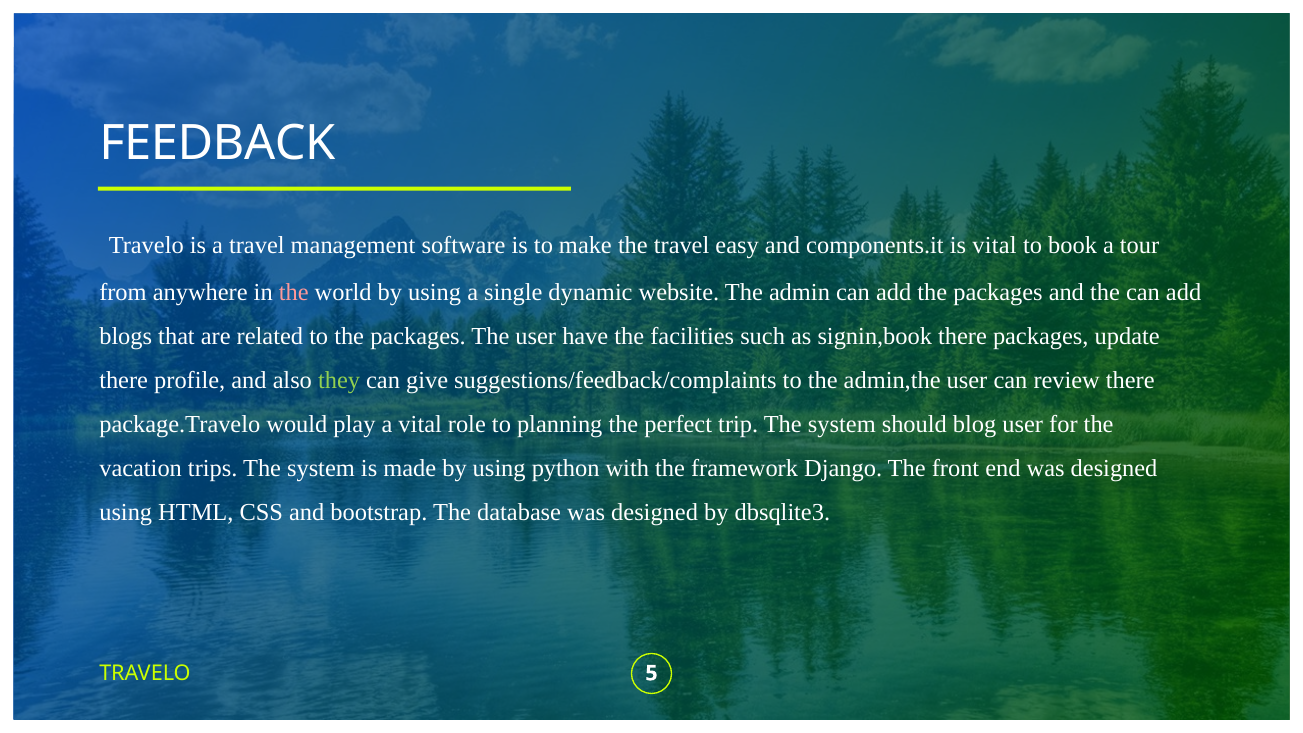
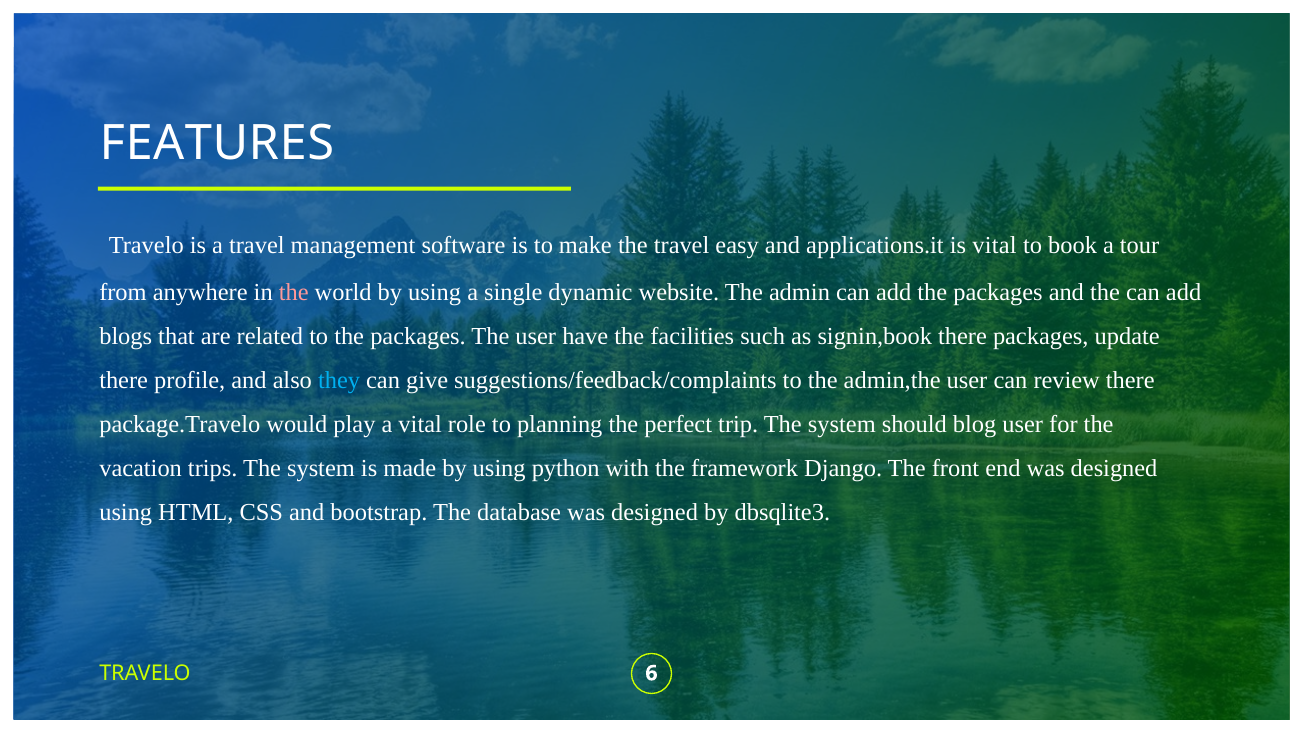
FEEDBACK: FEEDBACK -> FEATURES
components.it: components.it -> applications.it
they colour: light green -> light blue
5: 5 -> 6
